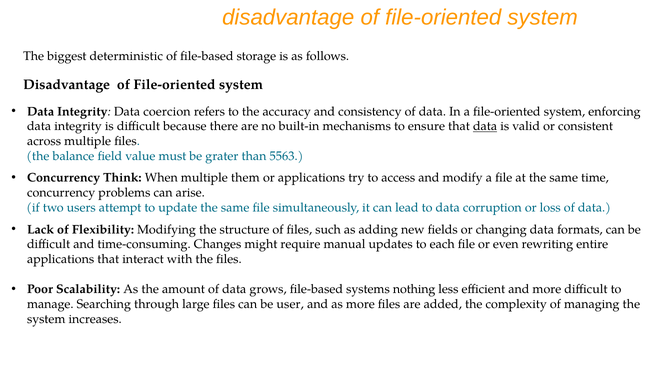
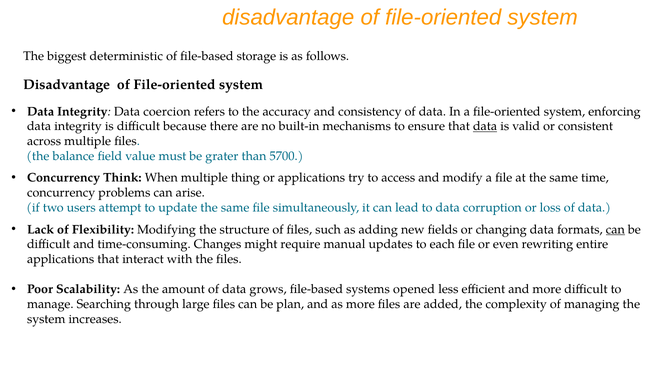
5563: 5563 -> 5700
them: them -> thing
can at (615, 230) underline: none -> present
nothing: nothing -> opened
user: user -> plan
